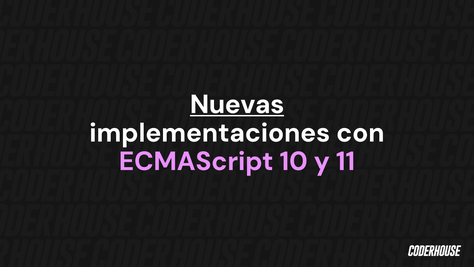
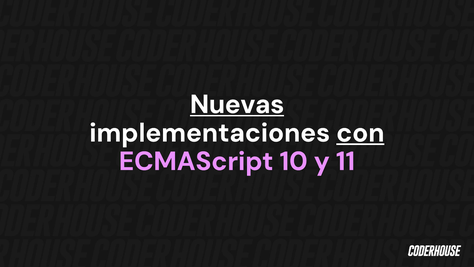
con underline: none -> present
